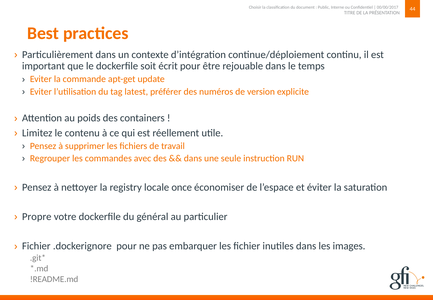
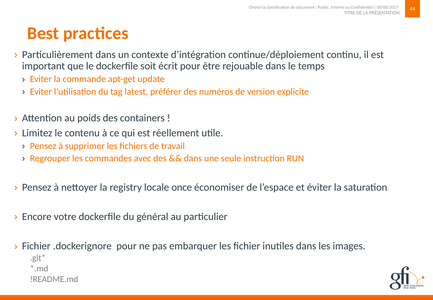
Propre: Propre -> Encore
